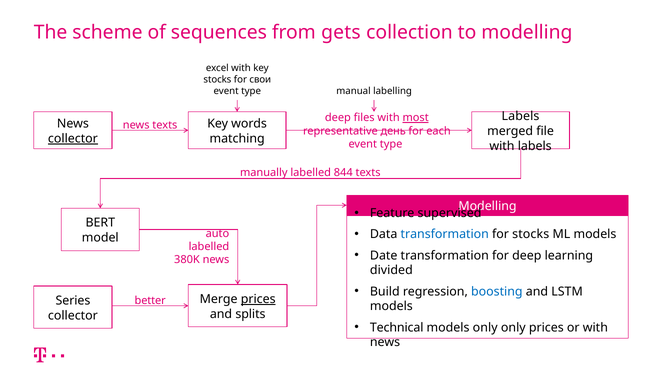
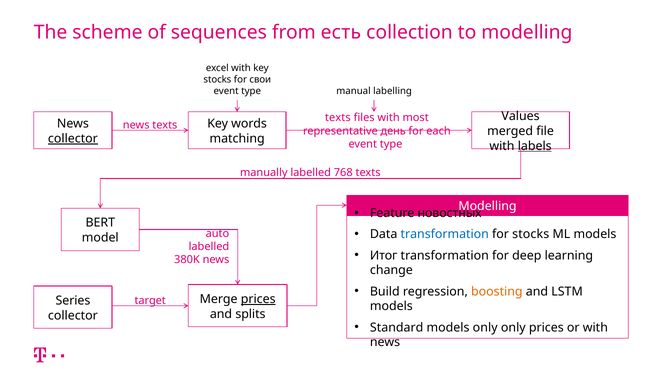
gets: gets -> есть
Labels at (520, 116): Labels -> Values
deep at (338, 118): deep -> texts
most underline: present -> none
labels at (535, 146) underline: none -> present
844: 844 -> 768
supervised: supervised -> новостных
Date: Date -> Итог
divided: divided -> change
boosting colour: blue -> orange
better: better -> target
Technical: Technical -> Standard
